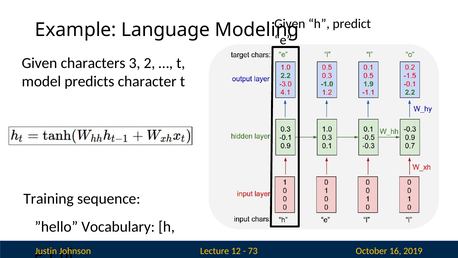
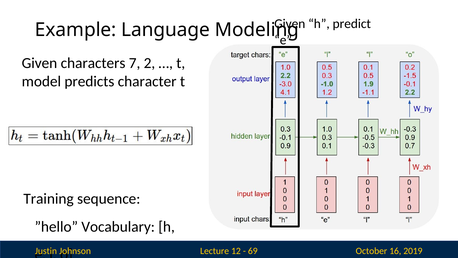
3: 3 -> 7
73: 73 -> 69
